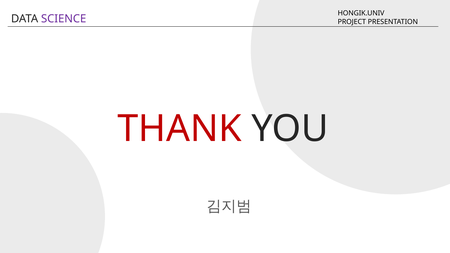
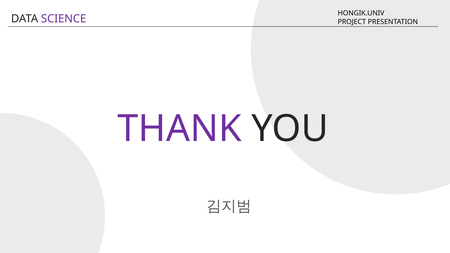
THANK colour: red -> purple
